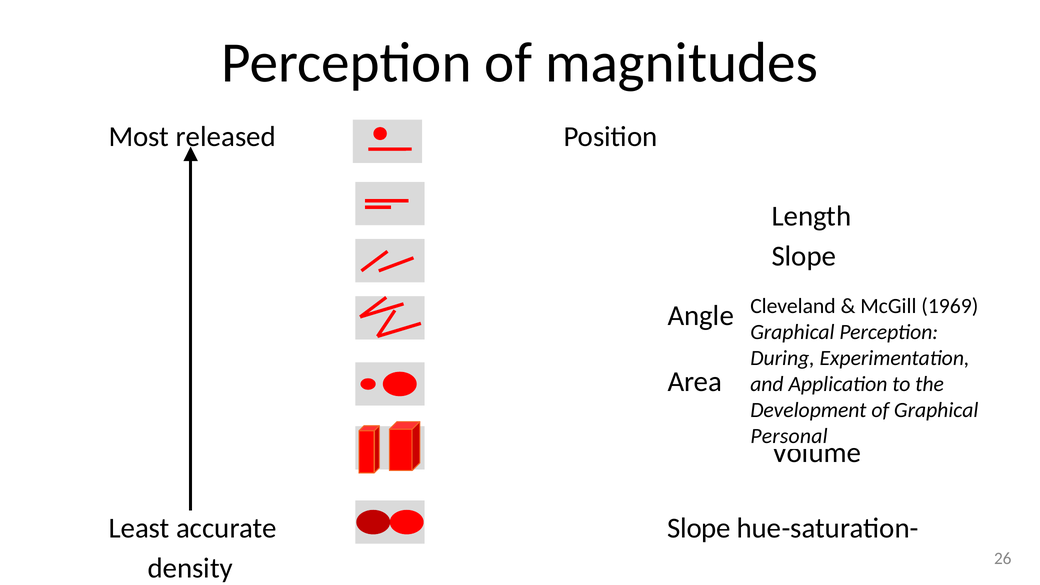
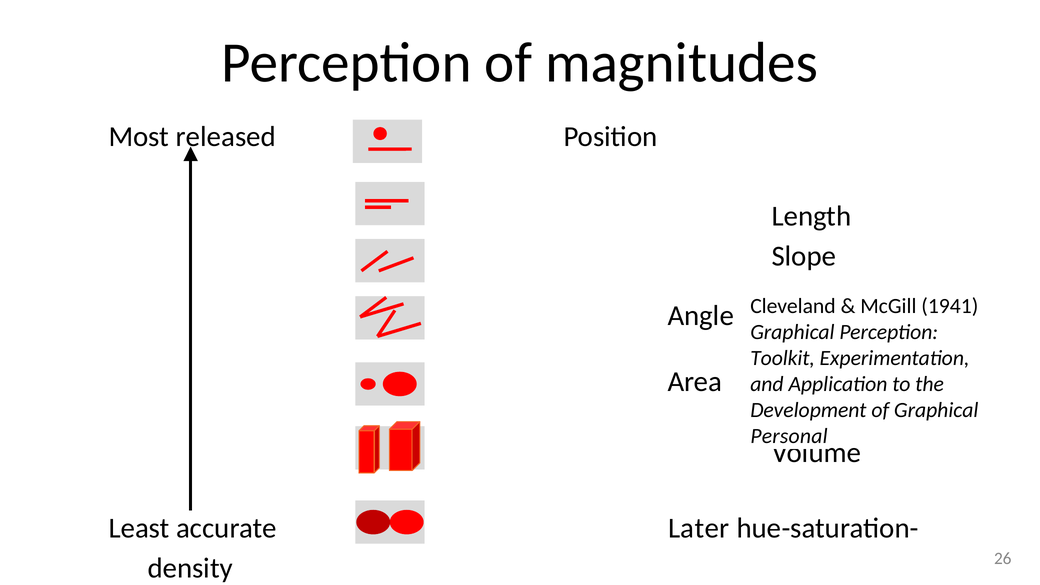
1969: 1969 -> 1941
During: During -> Toolkit
accurate Slope: Slope -> Later
